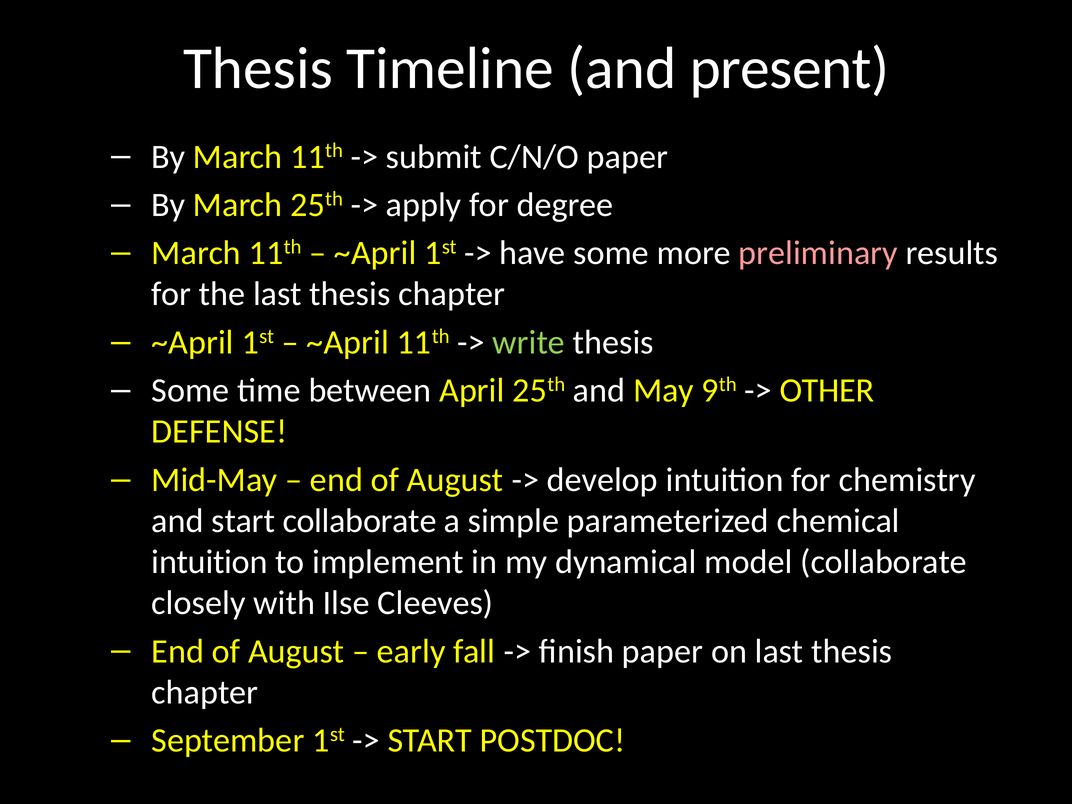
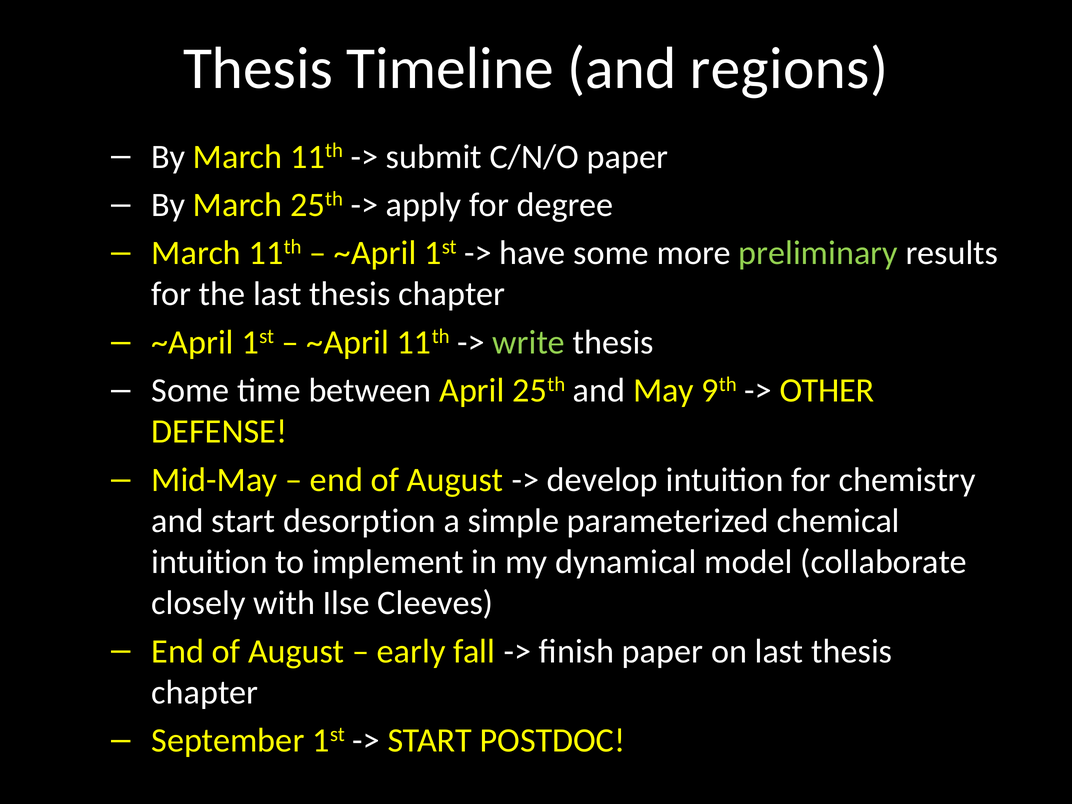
present: present -> regions
preliminary colour: pink -> light green
start collaborate: collaborate -> desorption
